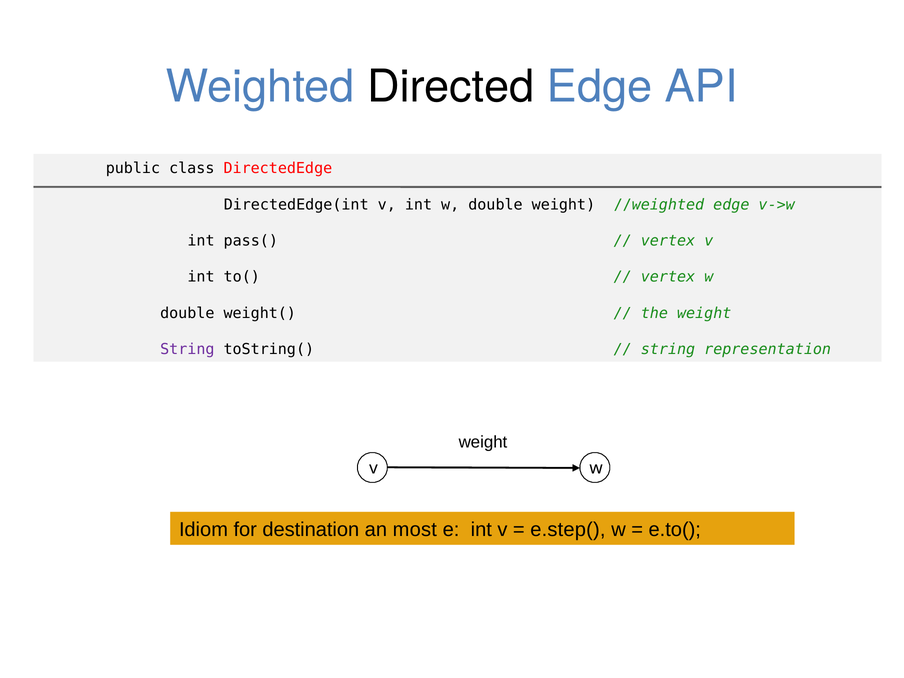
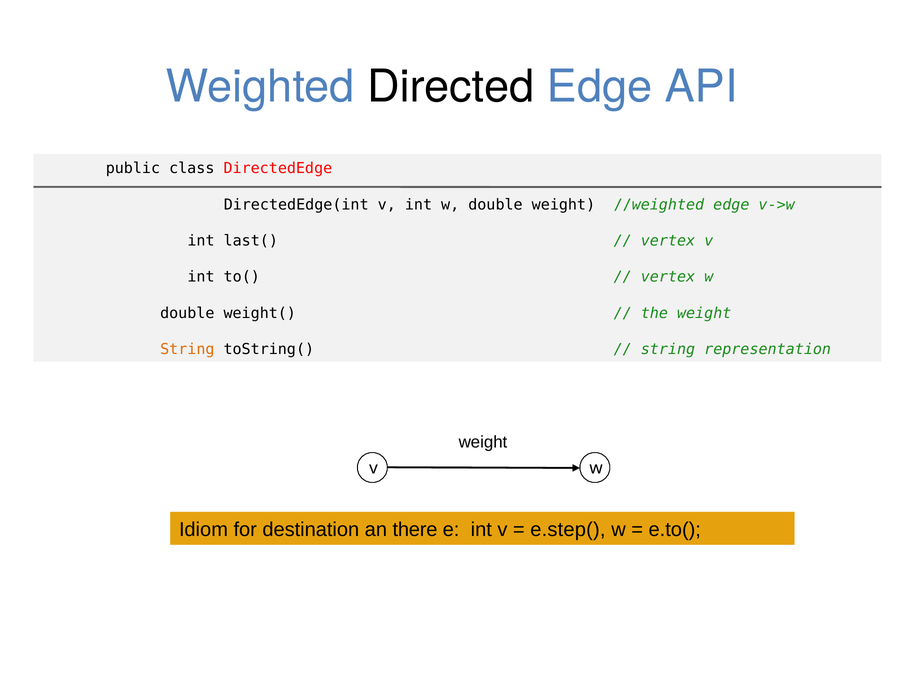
pass(: pass( -> last(
String at (187, 349) colour: purple -> orange
most: most -> there
